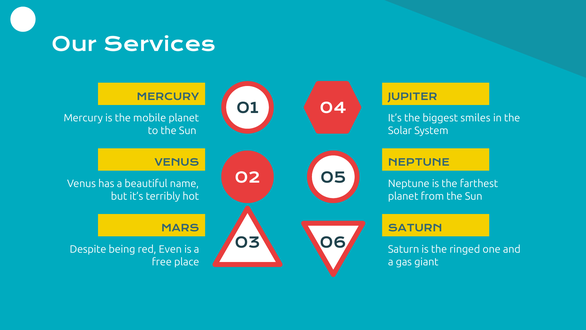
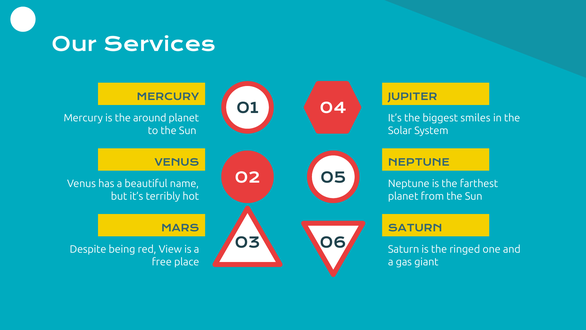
mobile: mobile -> around
Even: Even -> View
